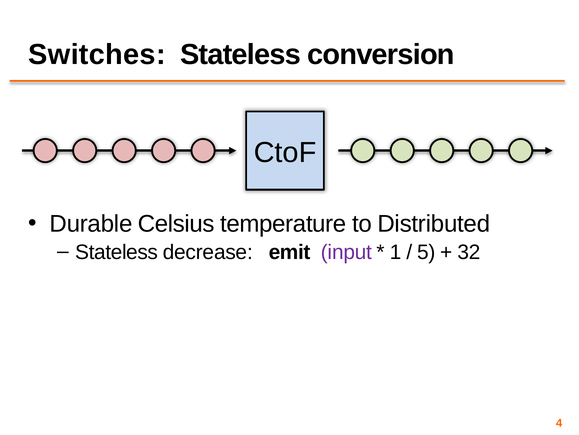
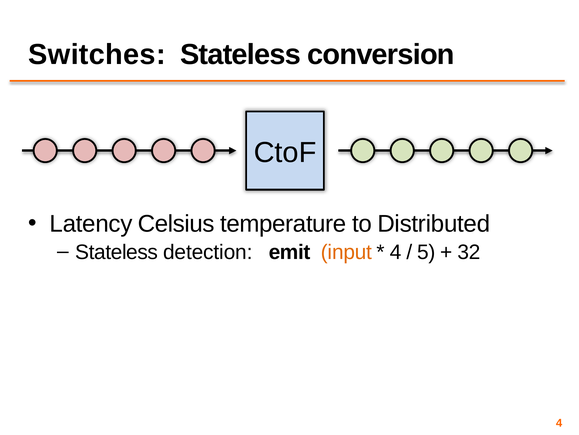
Durable: Durable -> Latency
decrease: decrease -> detection
input colour: purple -> orange
1 at (396, 252): 1 -> 4
